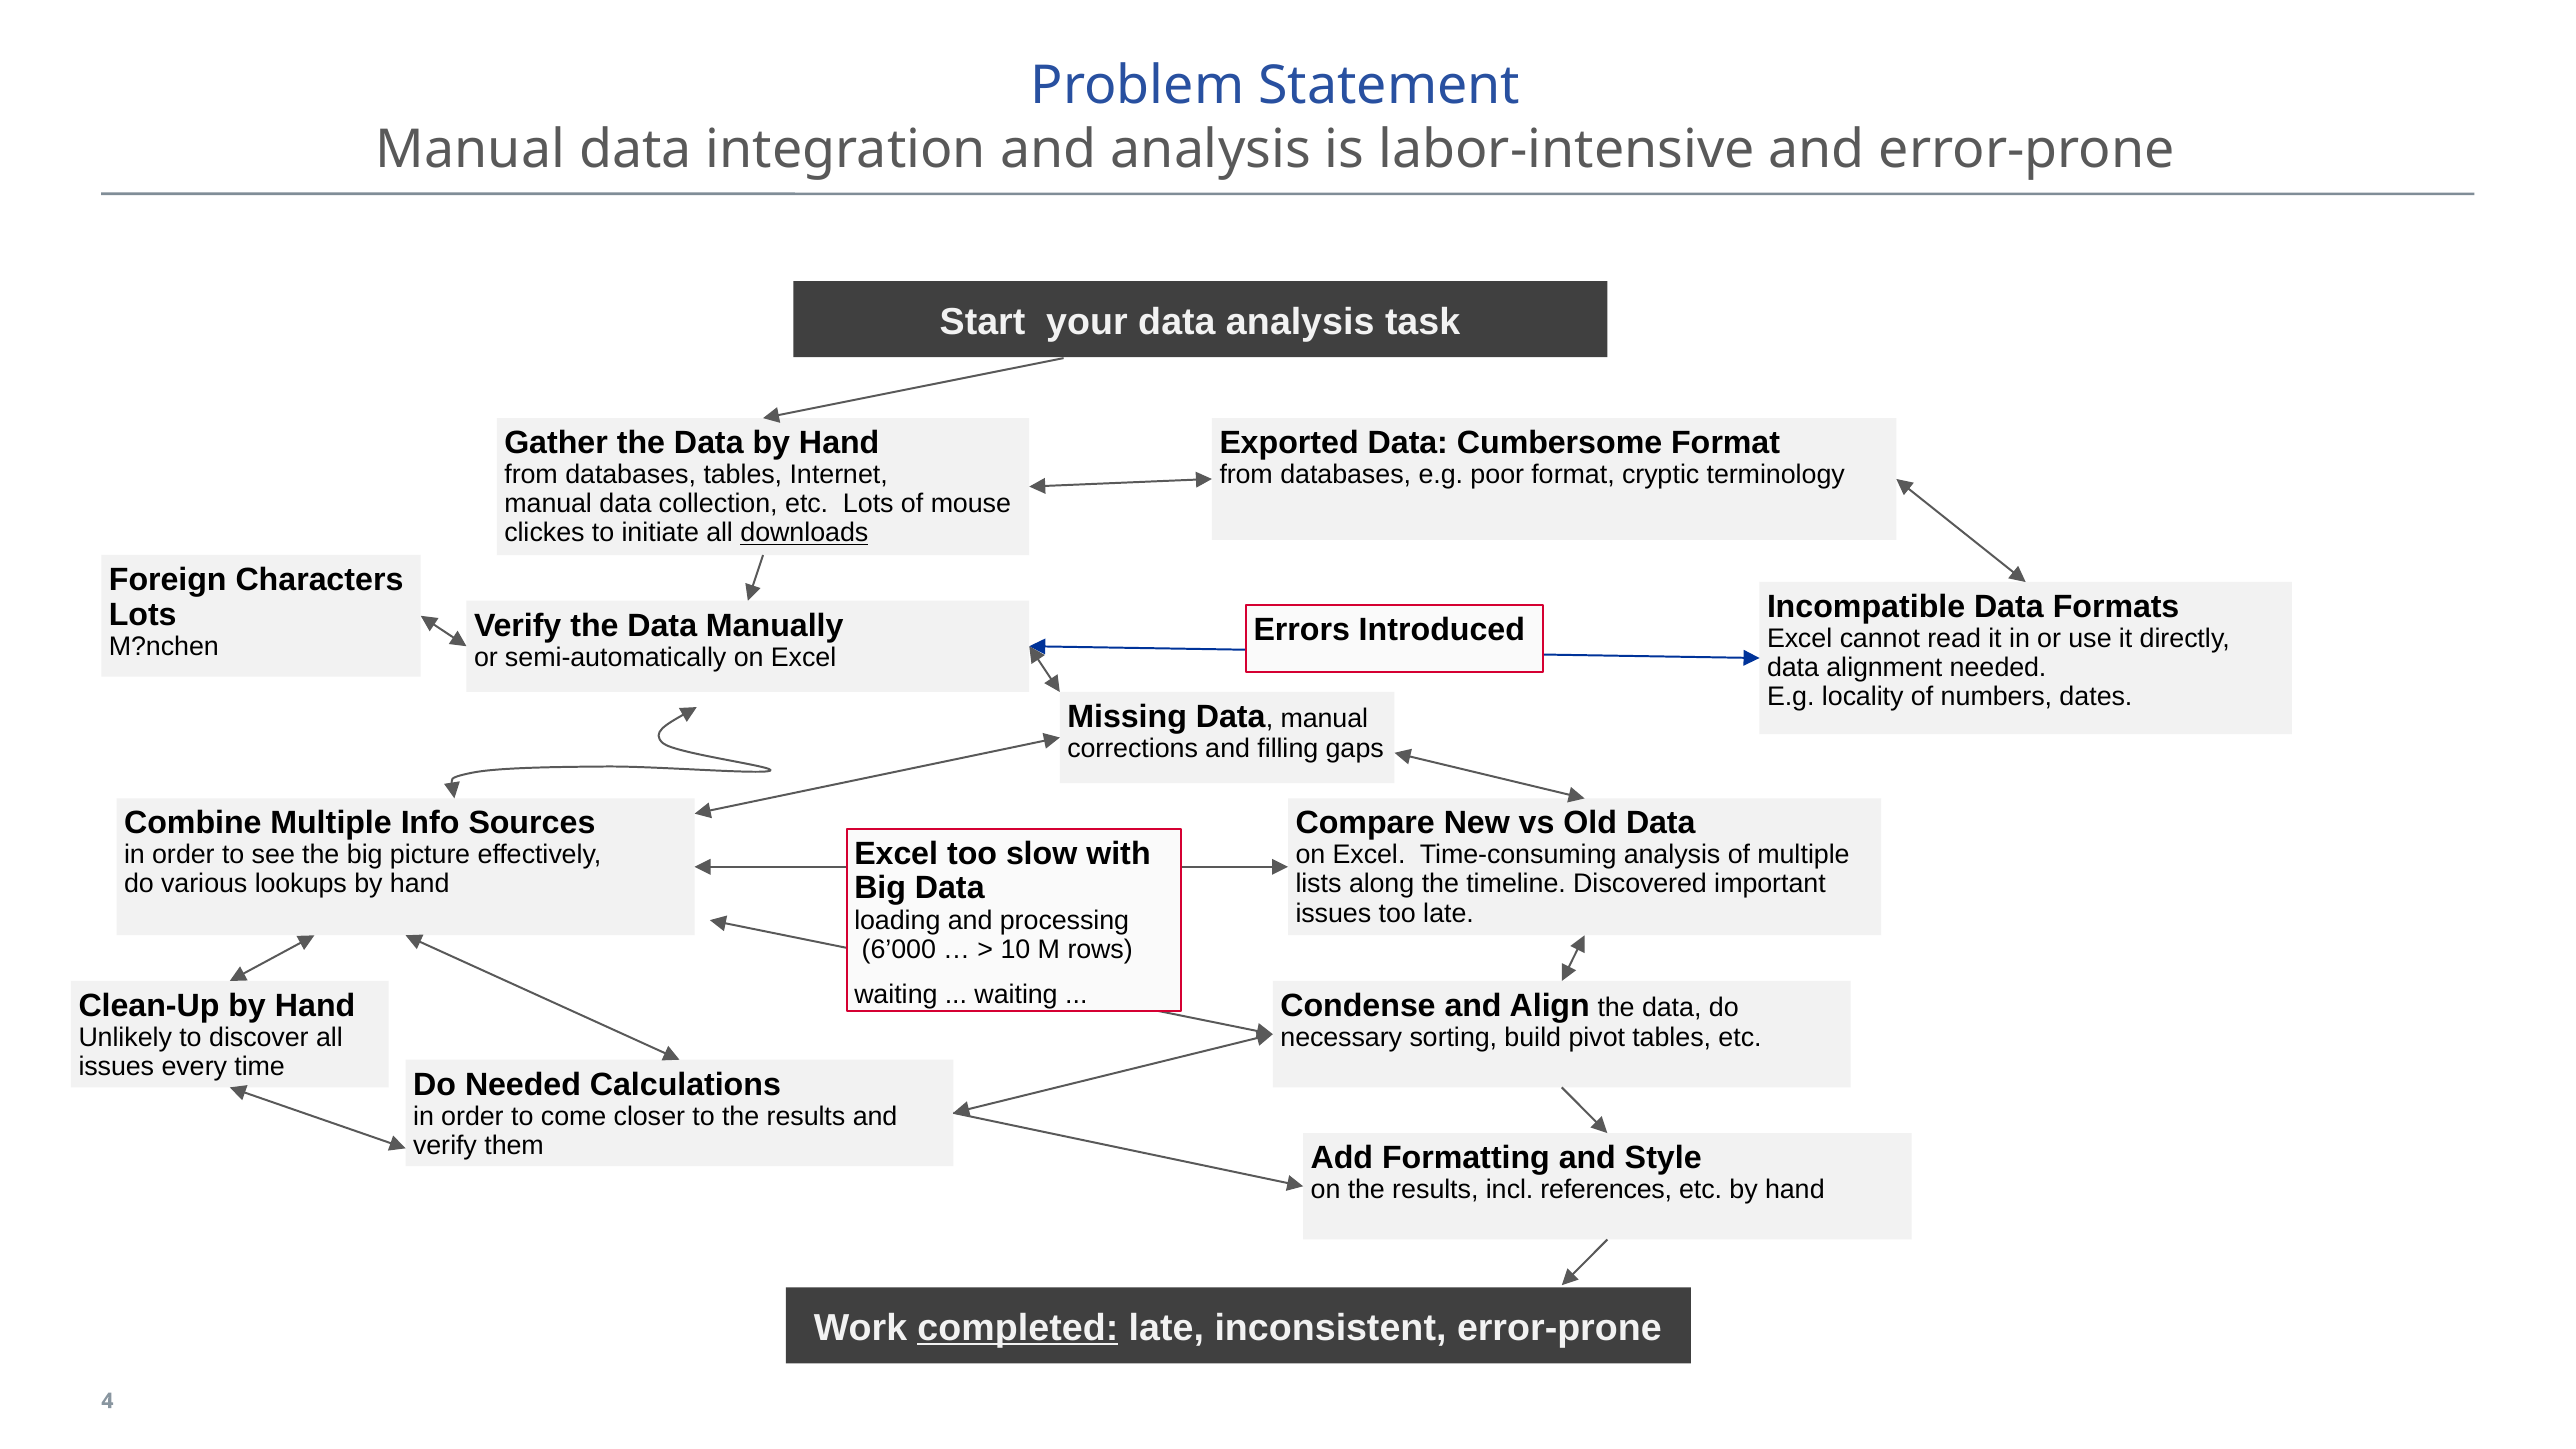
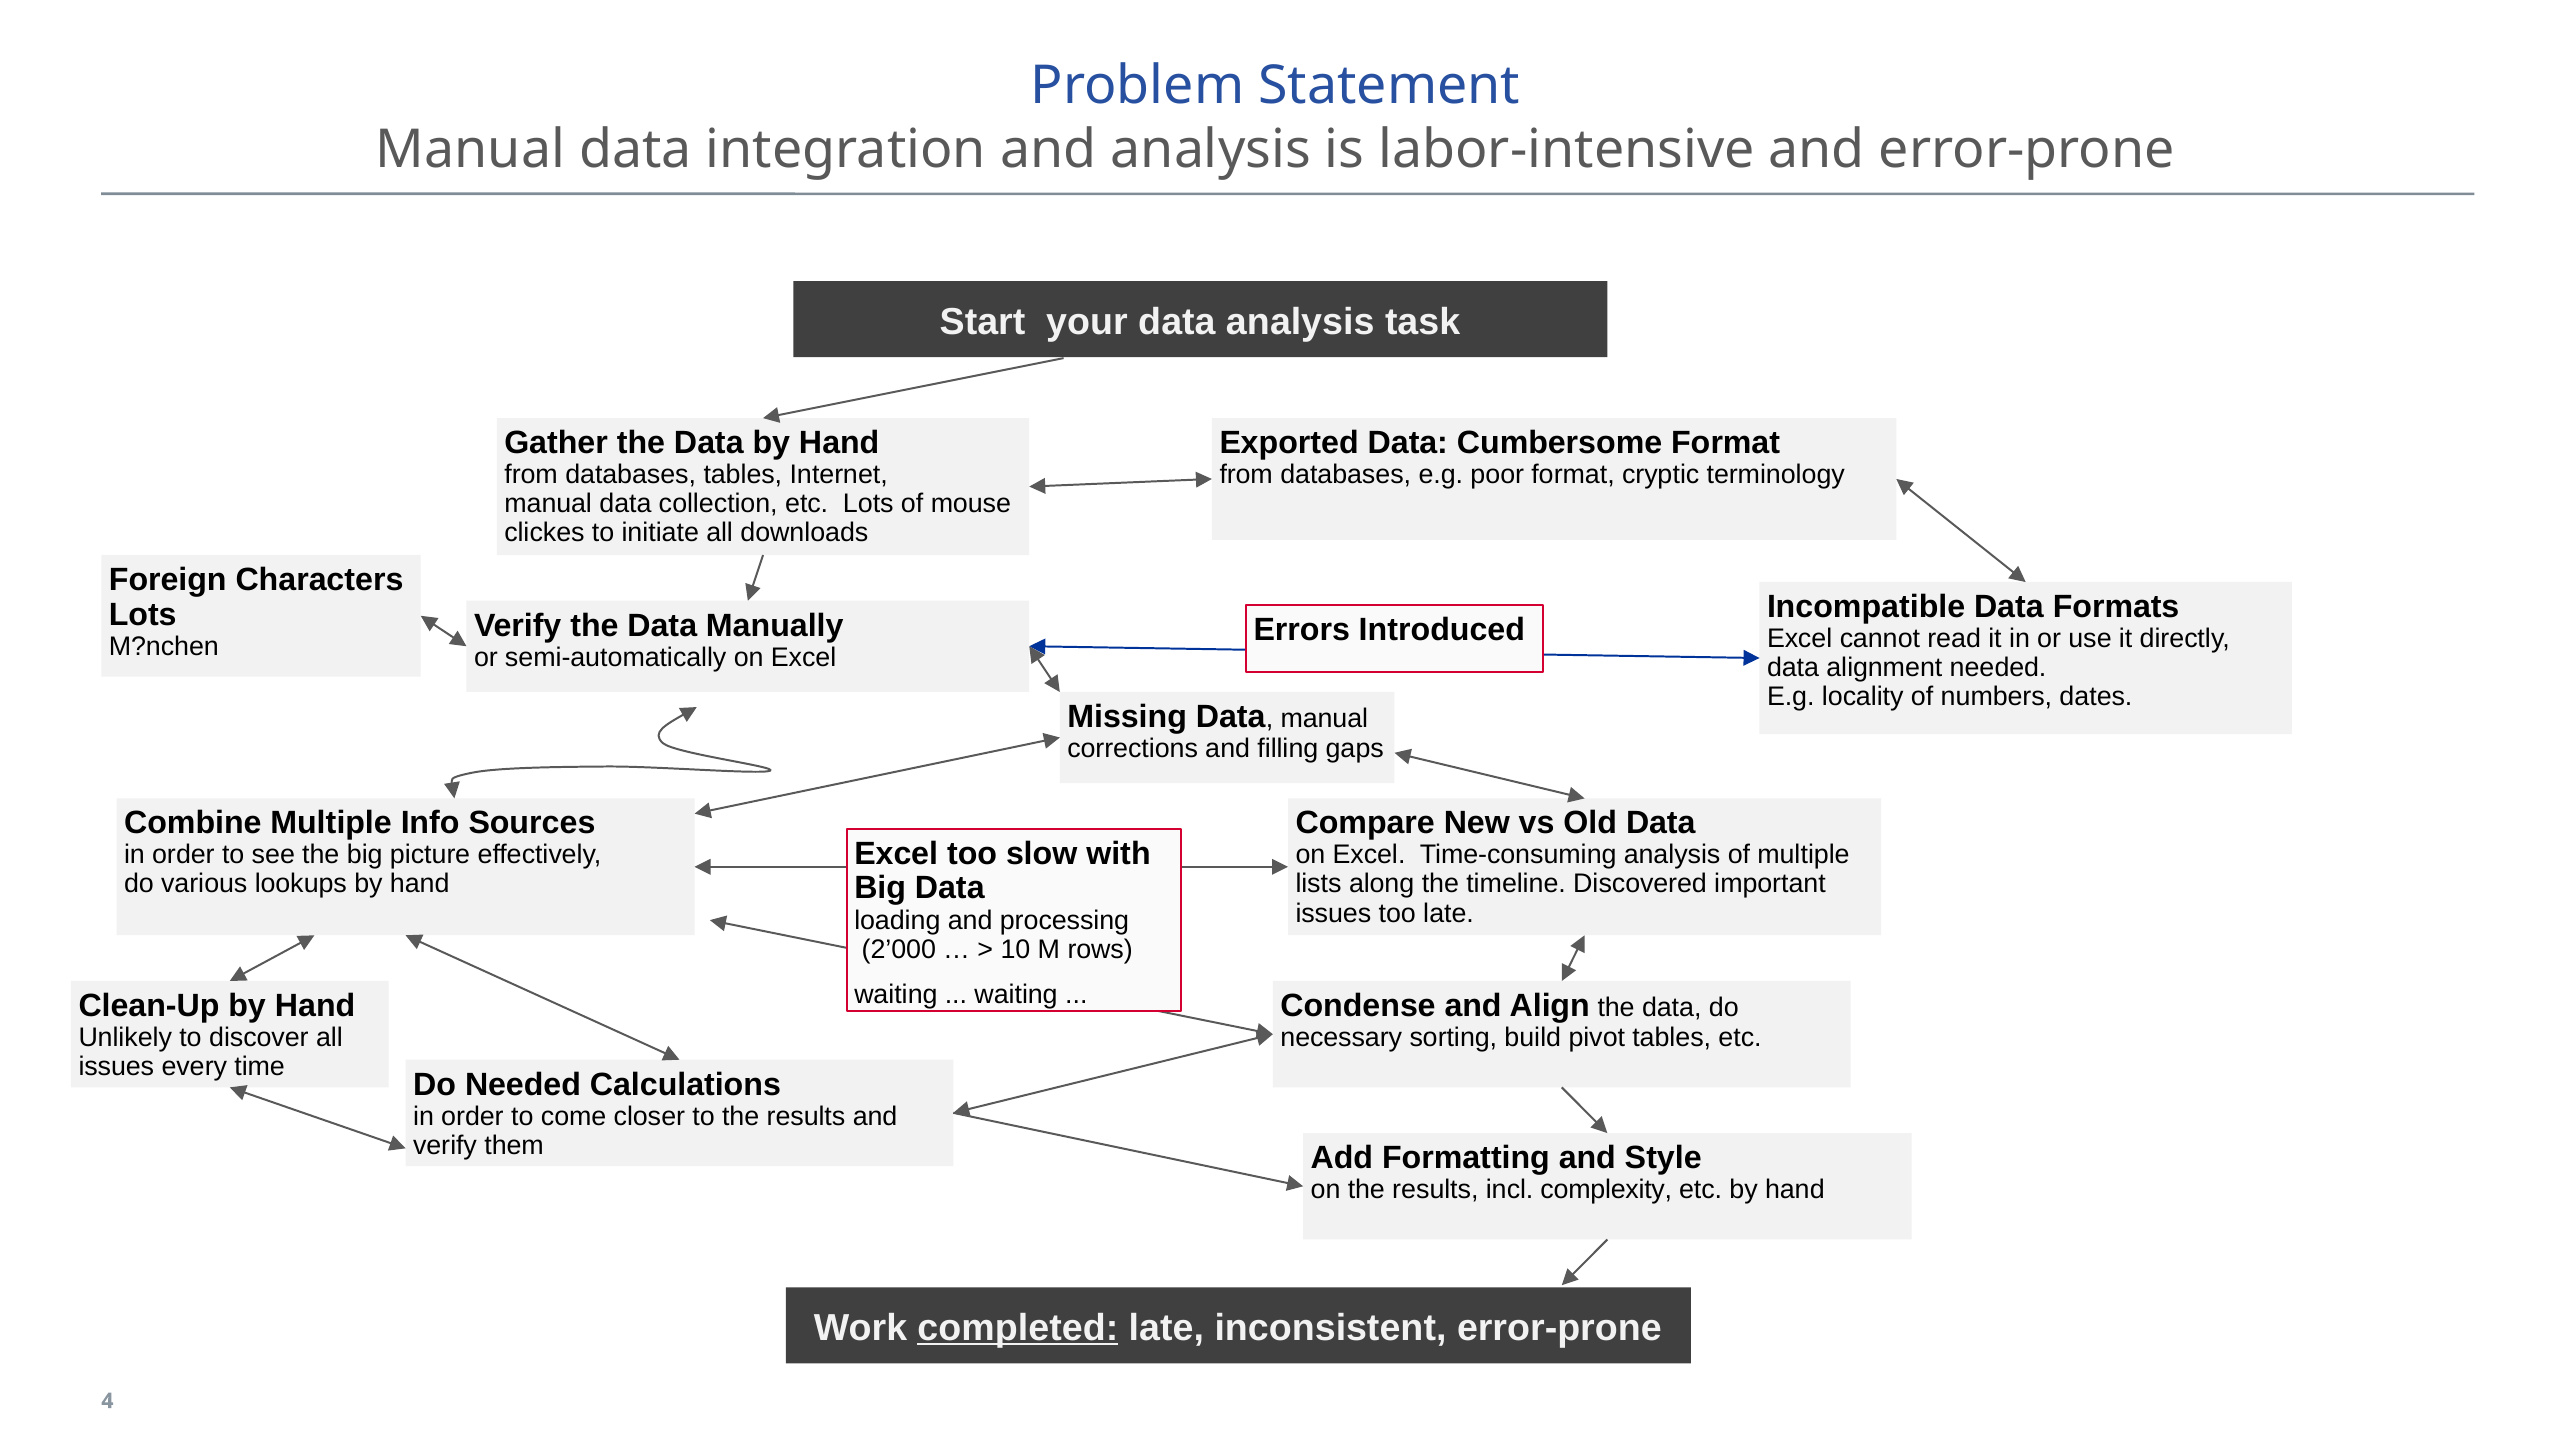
downloads underline: present -> none
6’000: 6’000 -> 2’000
references: references -> complexity
